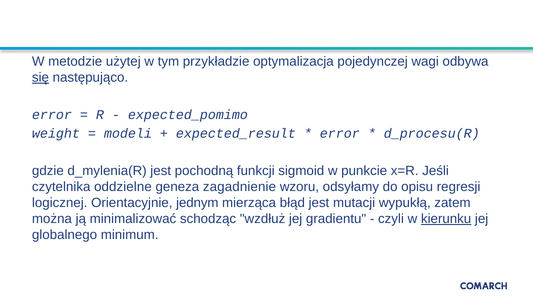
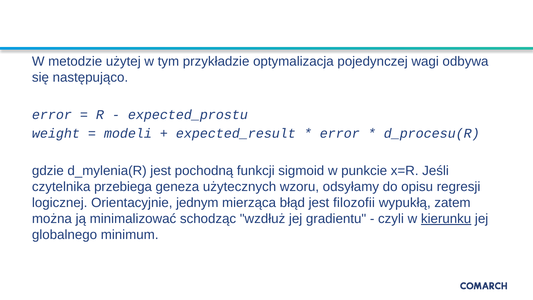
się underline: present -> none
expected_pomimo: expected_pomimo -> expected_prostu
oddzielne: oddzielne -> przebiega
zagadnienie: zagadnienie -> użytecznych
mutacji: mutacji -> filozofii
